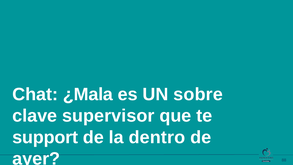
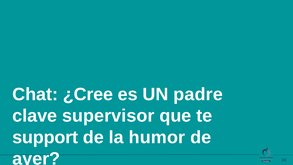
¿Mala: ¿Mala -> ¿Cree
sobre: sobre -> padre
dentro: dentro -> humor
